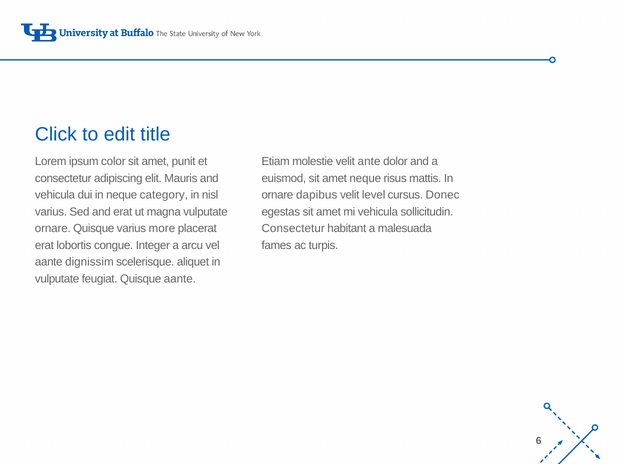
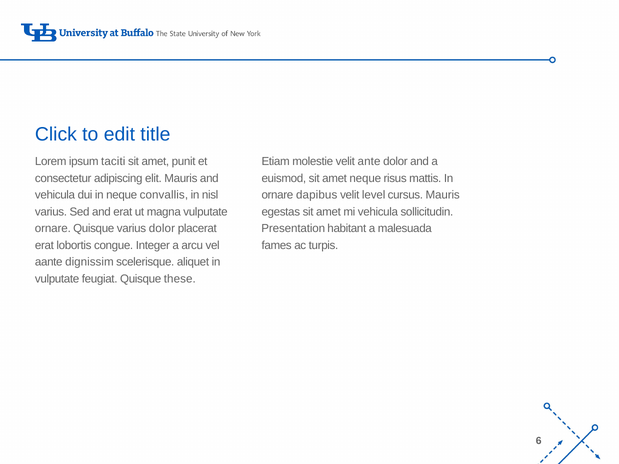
color: color -> taciti
category: category -> convallis
cursus Donec: Donec -> Mauris
varius more: more -> dolor
Consectetur at (293, 229): Consectetur -> Presentation
Quisque aante: aante -> these
